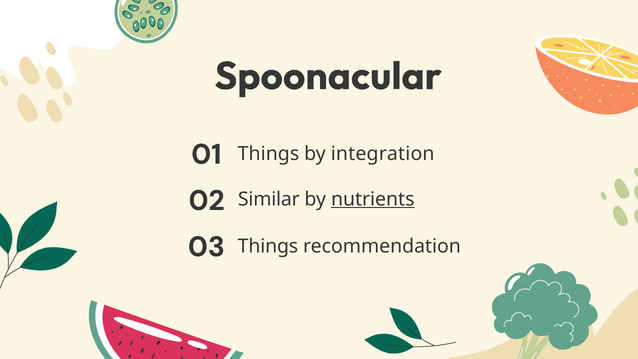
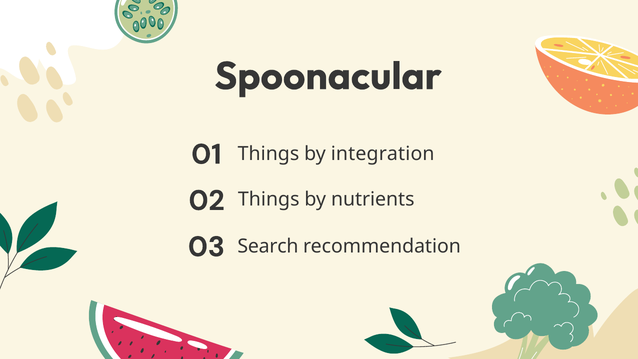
Similar at (269, 199): Similar -> Things
nutrients underline: present -> none
Things at (268, 246): Things -> Search
